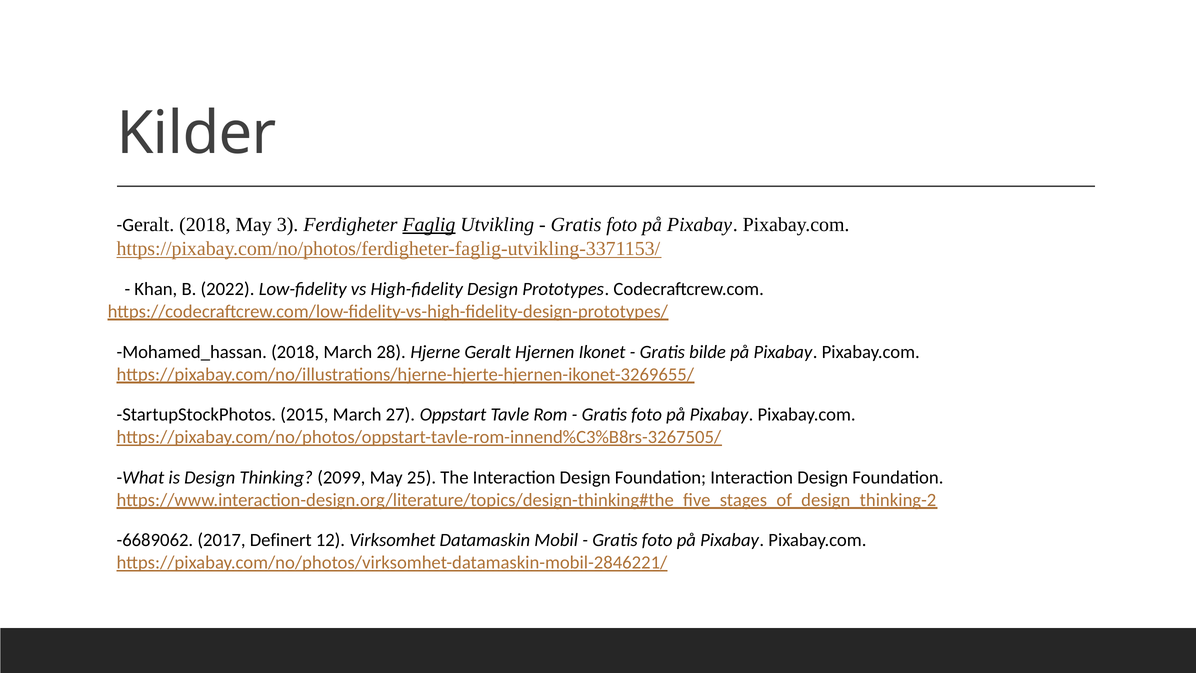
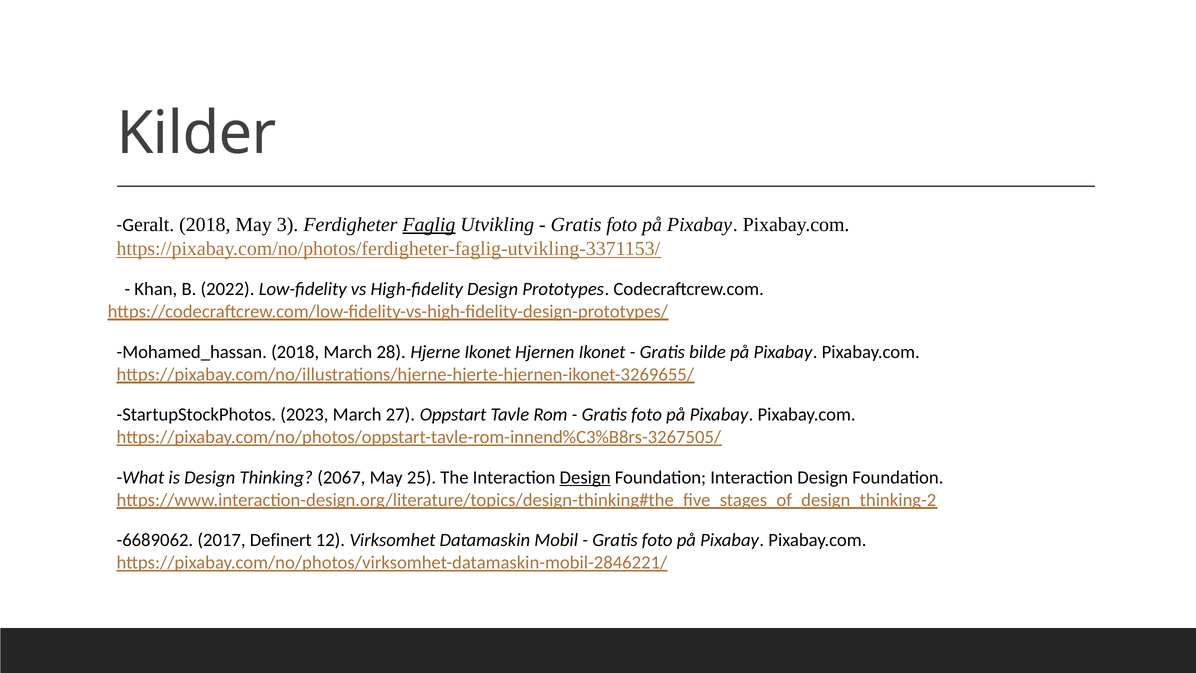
Hjerne Geralt: Geralt -> Ikonet
2015: 2015 -> 2023
2099: 2099 -> 2067
Design at (585, 477) underline: none -> present
